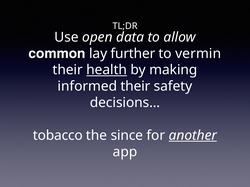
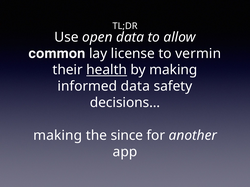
further: further -> license
informed their: their -> data
tobacco at (58, 136): tobacco -> making
another underline: present -> none
